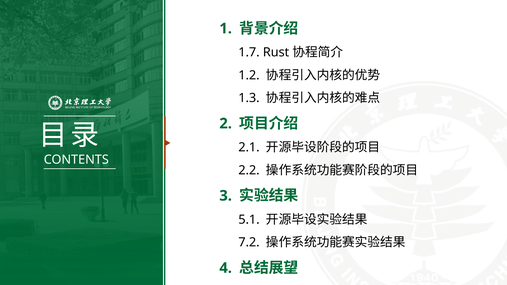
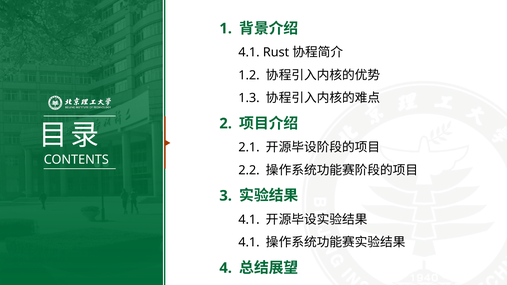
1.7 at (249, 52): 1.7 -> 4.1
5.1 at (249, 220): 5.1 -> 4.1
7.2 at (249, 243): 7.2 -> 4.1
